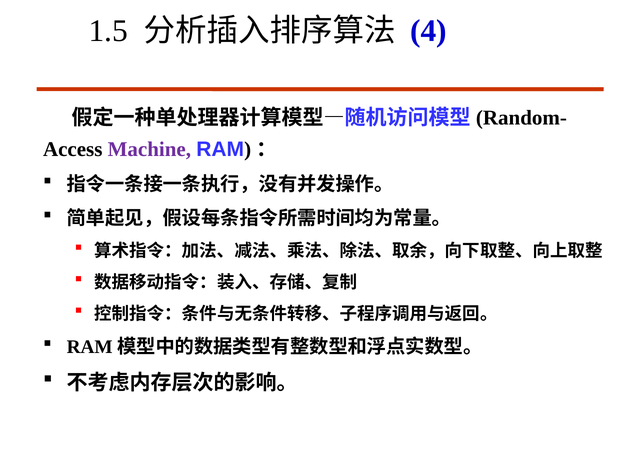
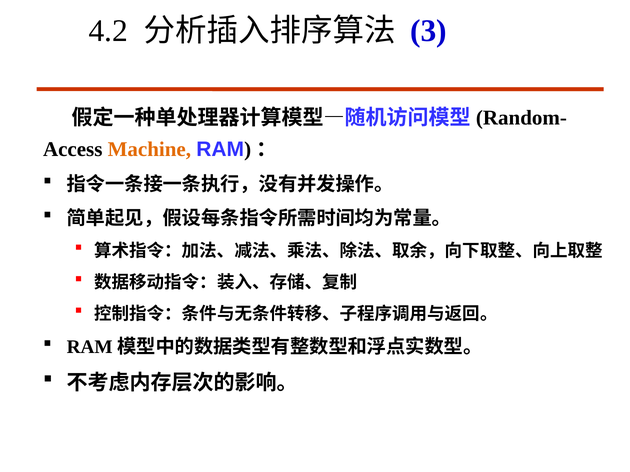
1.5: 1.5 -> 4.2
4: 4 -> 3
Machine colour: purple -> orange
